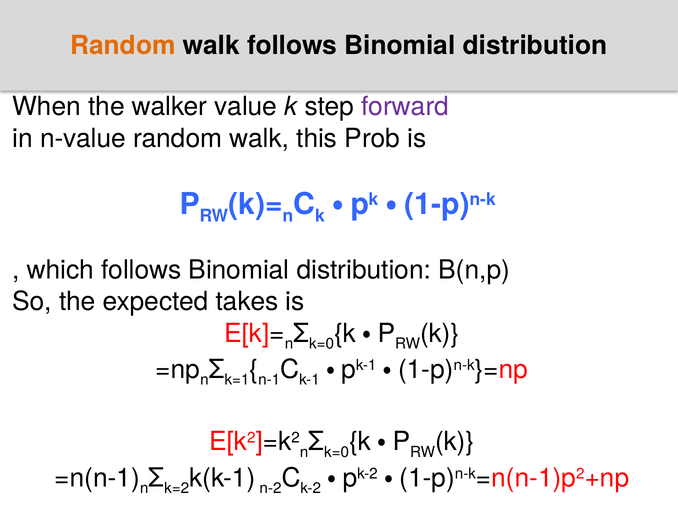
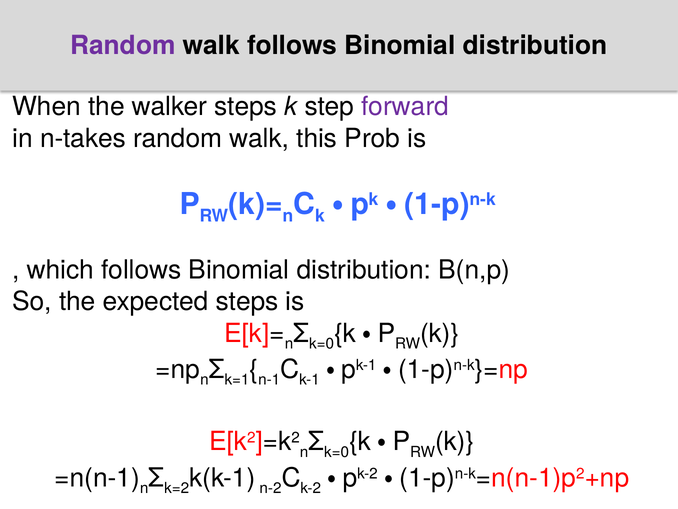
Random at (123, 45) colour: orange -> purple
walker value: value -> steps
n-value: n-value -> n-takes
expected takes: takes -> steps
